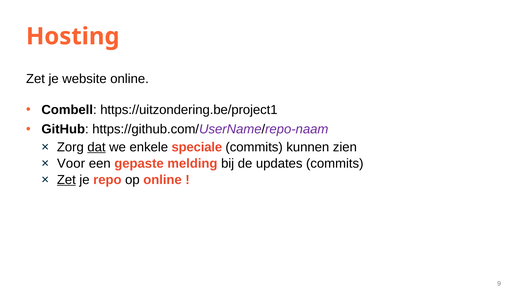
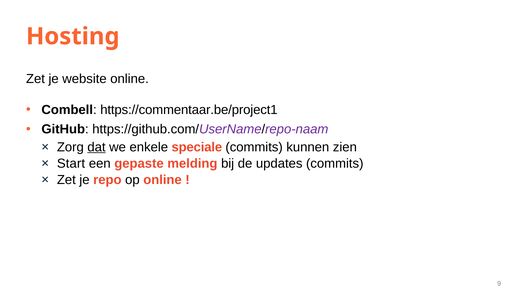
https://uitzondering.be/project1: https://uitzondering.be/project1 -> https://commentaar.be/project1
Voor: Voor -> Start
Zet at (66, 180) underline: present -> none
